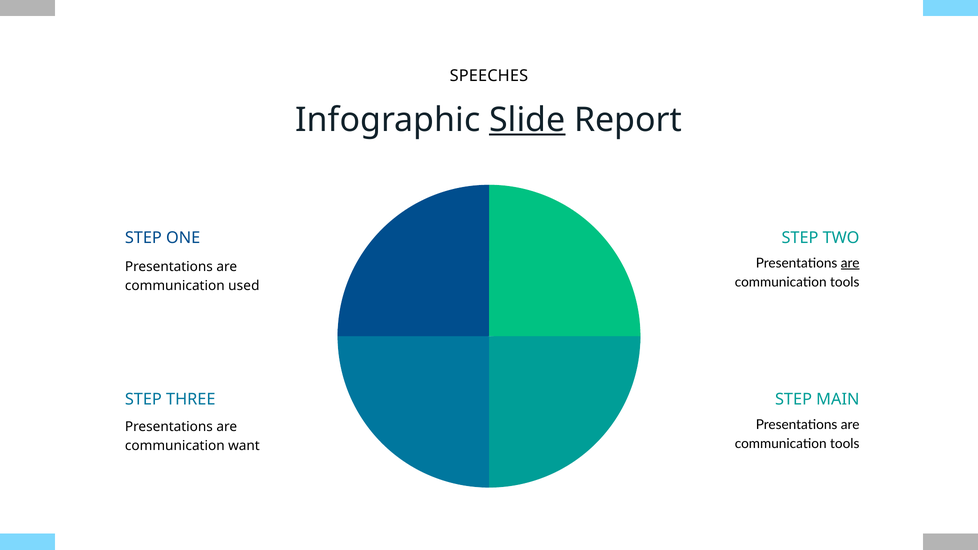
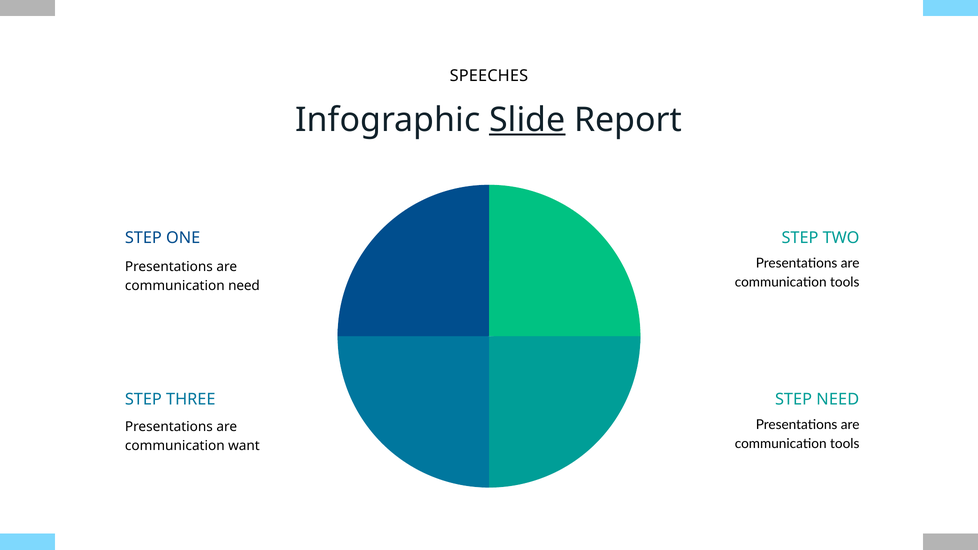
are at (850, 263) underline: present -> none
communication used: used -> need
STEP MAIN: MAIN -> NEED
